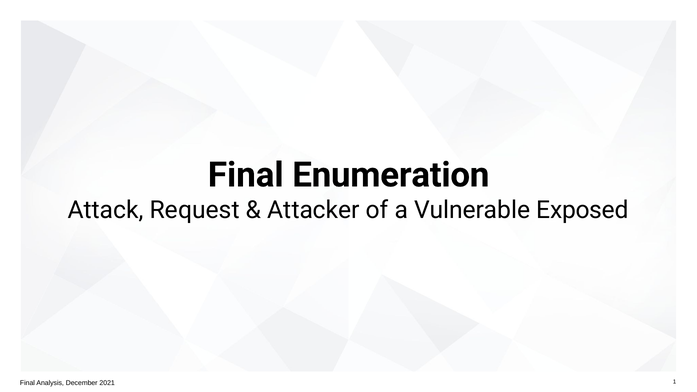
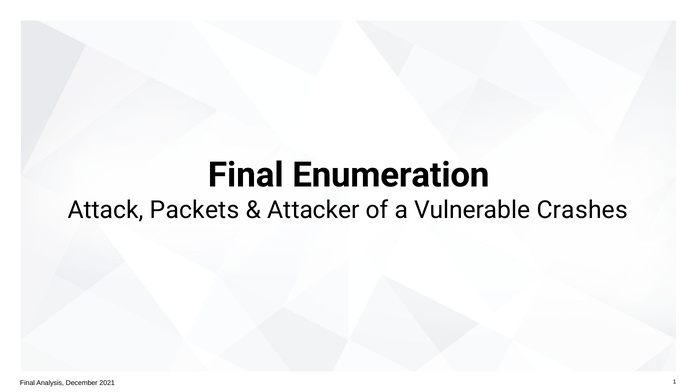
Request: Request -> Packets
Exposed: Exposed -> Crashes
